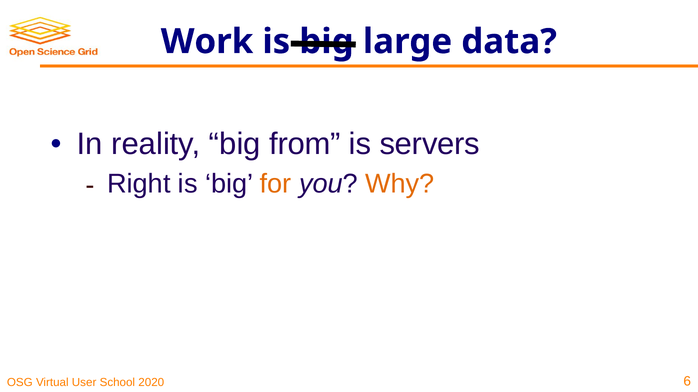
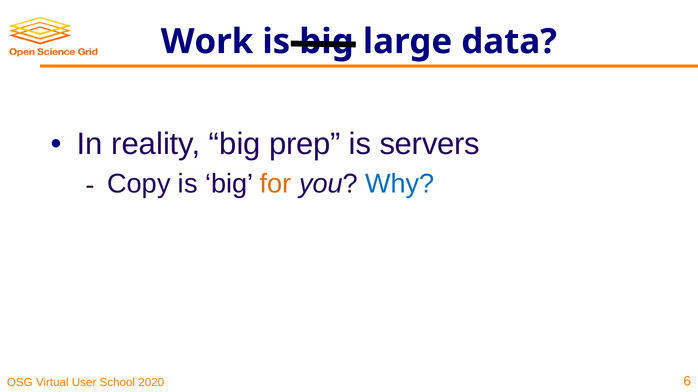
from: from -> prep
Right: Right -> Copy
Why colour: orange -> blue
